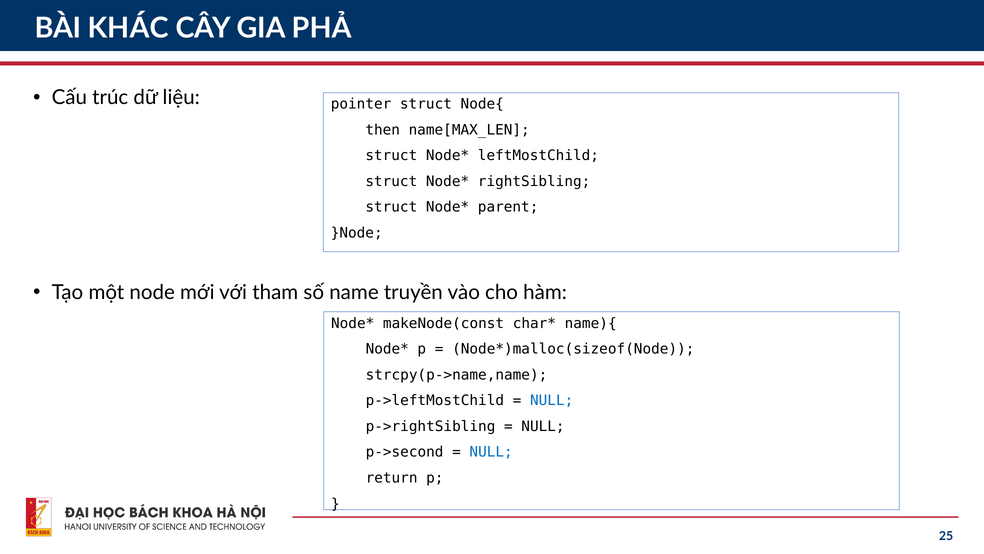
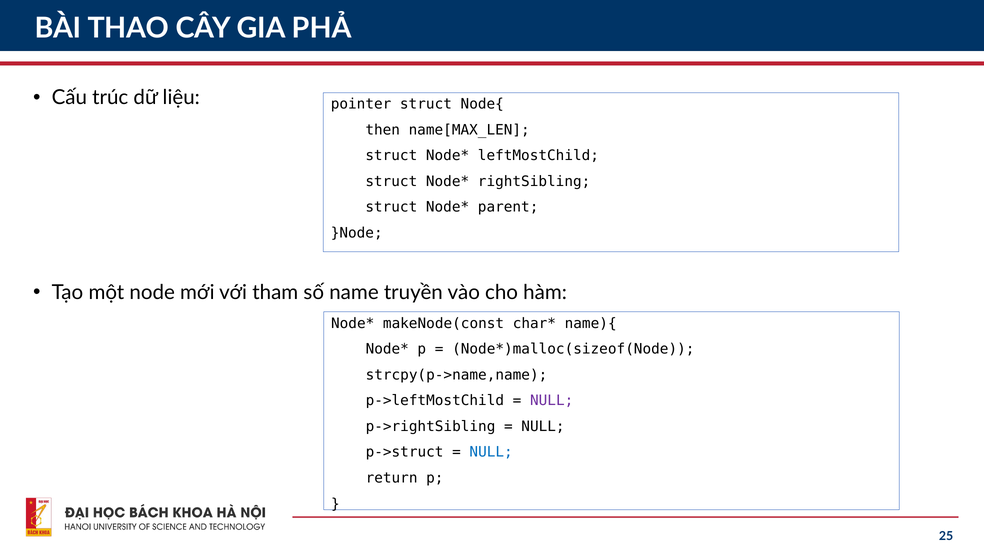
KHÁC: KHÁC -> THAO
NULL at (552, 400) colour: blue -> purple
p->second: p->second -> p->struct
